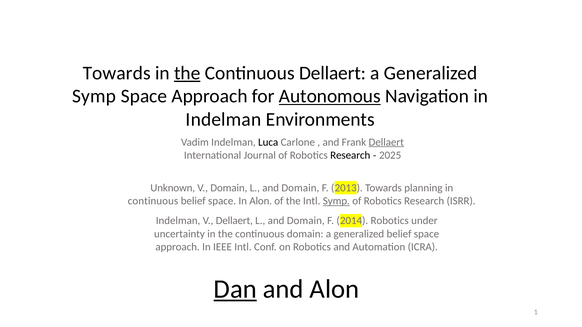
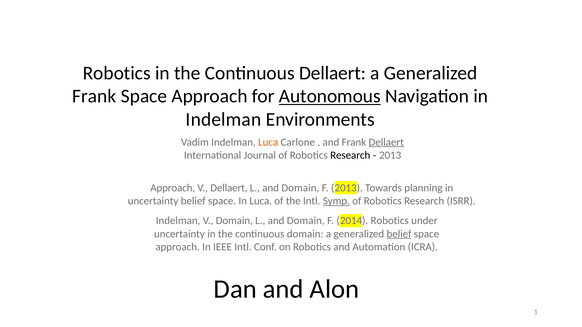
Towards at (117, 73): Towards -> Robotics
the at (187, 73) underline: present -> none
Symp at (94, 96): Symp -> Frank
Luca at (268, 142) colour: black -> orange
2025 at (390, 155): 2025 -> 2013
Unknown at (173, 188): Unknown -> Approach
V Domain: Domain -> Dellaert
continuous at (153, 201): continuous -> uncertainty
In Alon: Alon -> Luca
V Dellaert: Dellaert -> Domain
belief at (399, 234) underline: none -> present
Dan underline: present -> none
